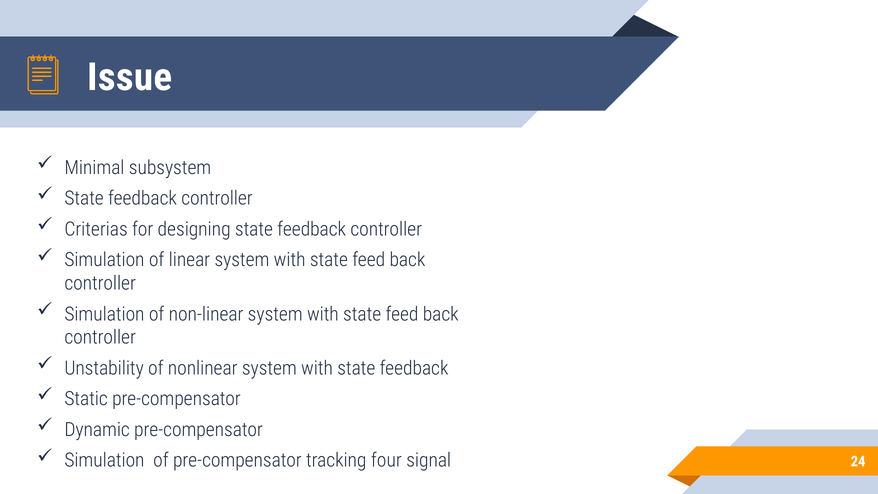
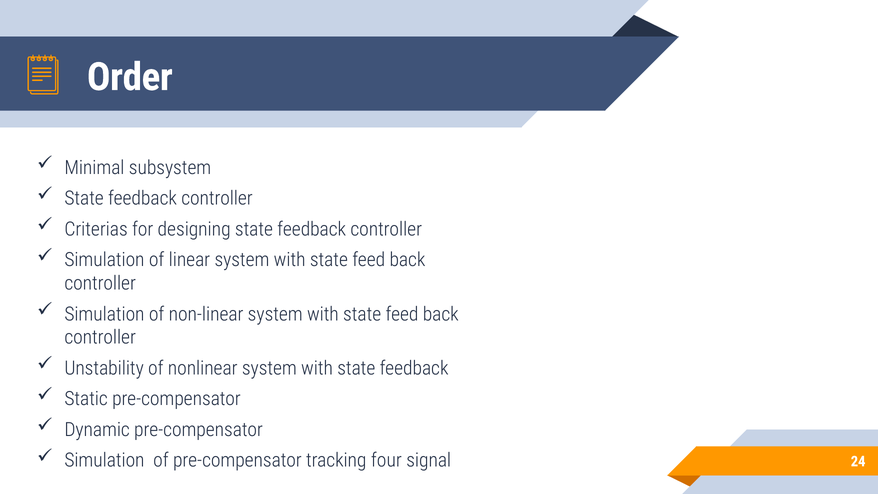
Issue: Issue -> Order
